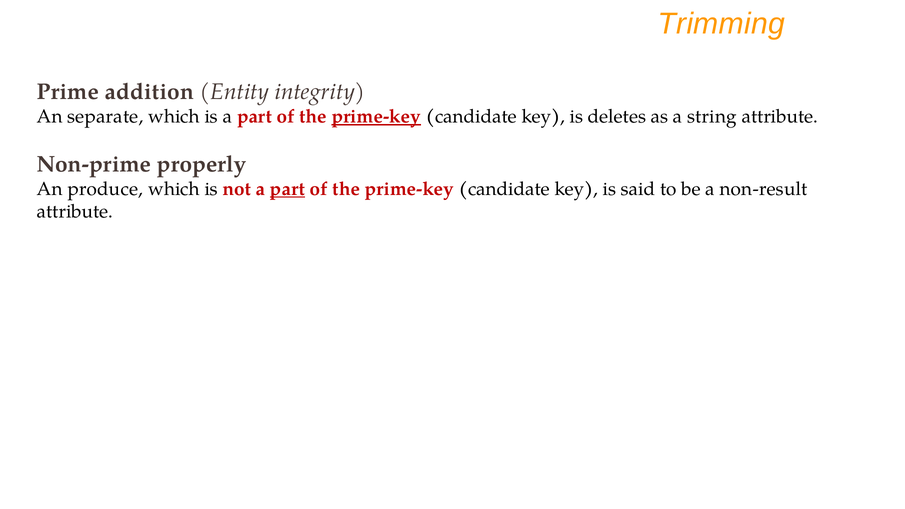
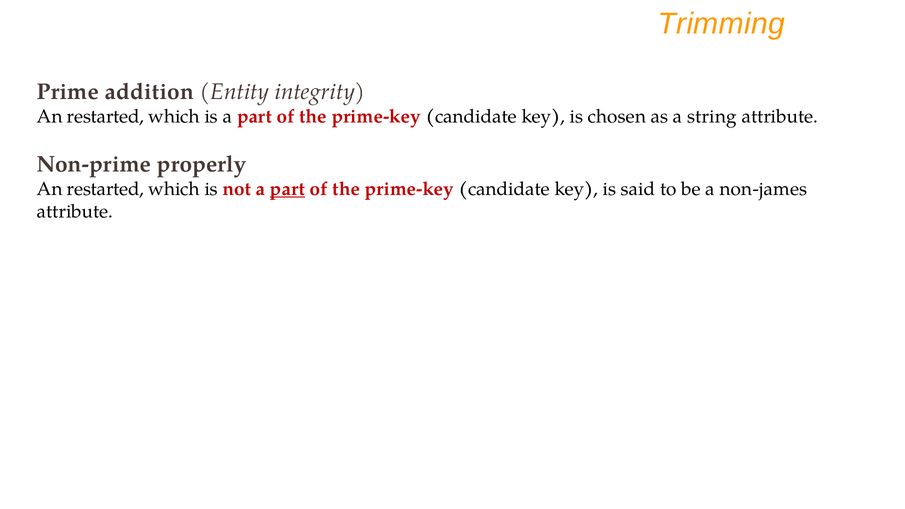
separate at (105, 117): separate -> restarted
prime-key at (376, 117) underline: present -> none
deletes: deletes -> chosen
produce at (105, 189): produce -> restarted
non-result: non-result -> non-james
